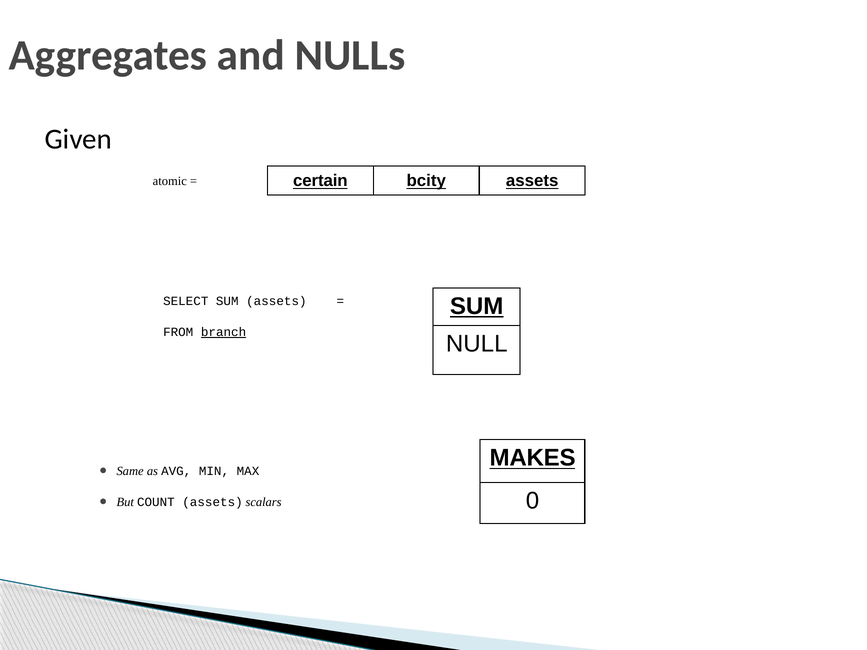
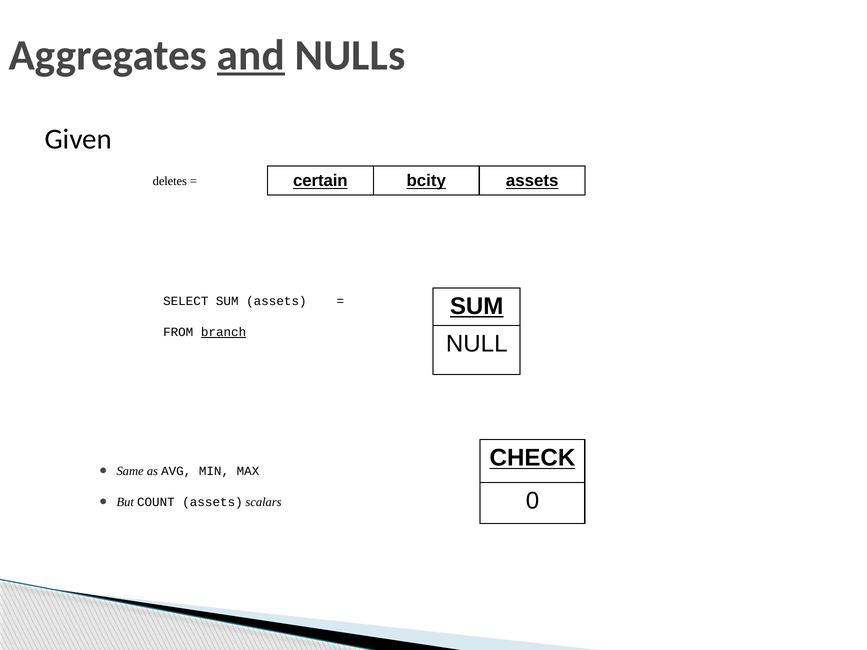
and underline: none -> present
atomic: atomic -> deletes
MAKES: MAKES -> CHECK
